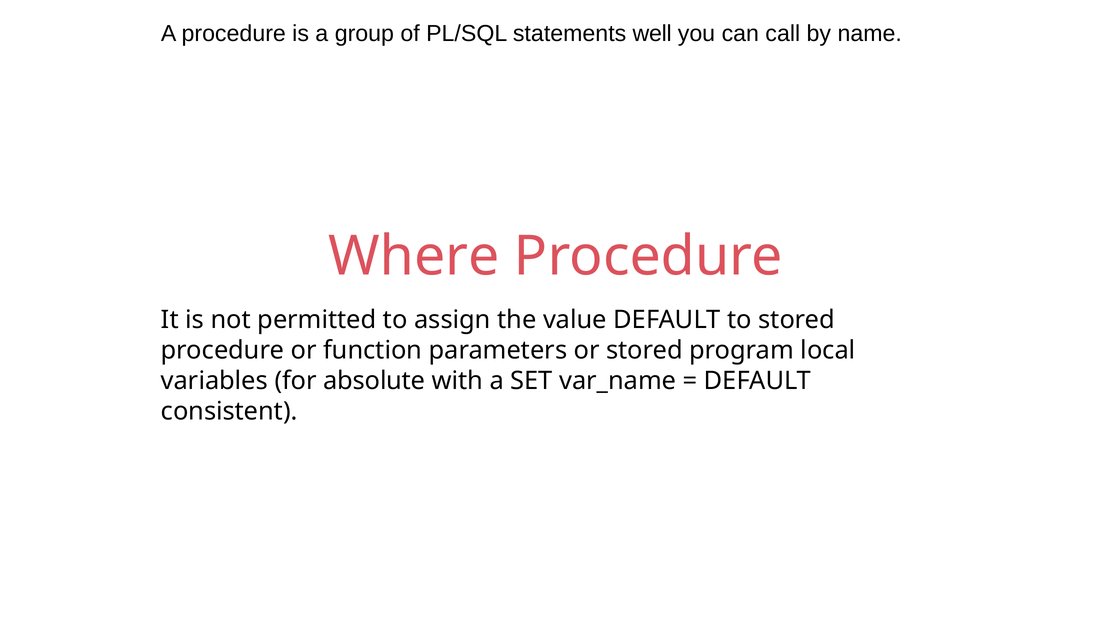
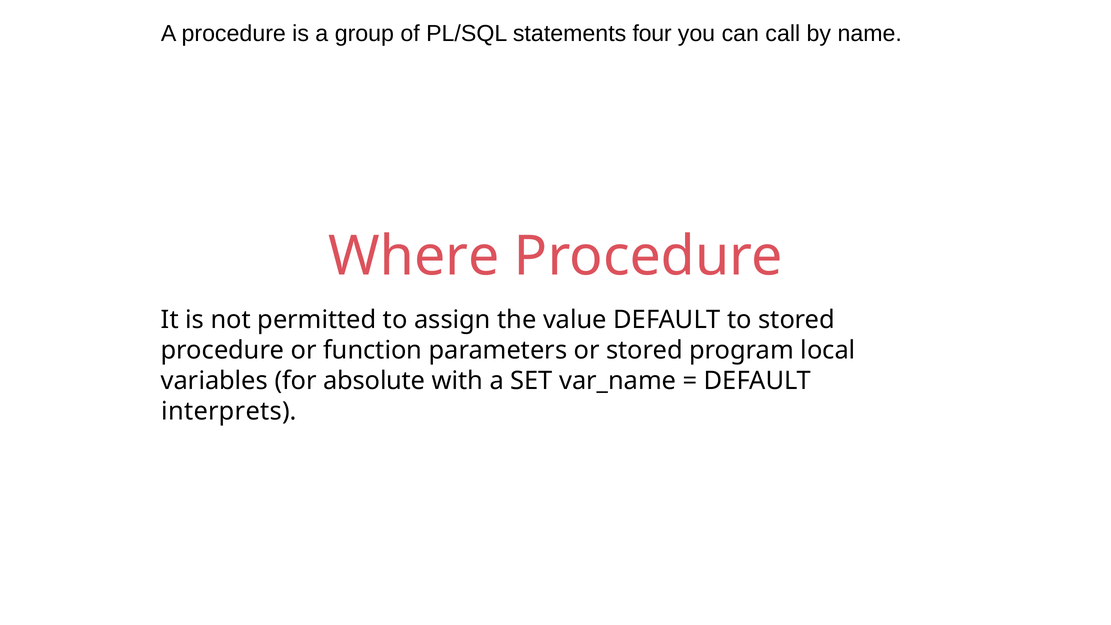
well: well -> four
consistent: consistent -> interprets
